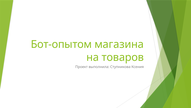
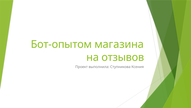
товаров: товаров -> отзывов
